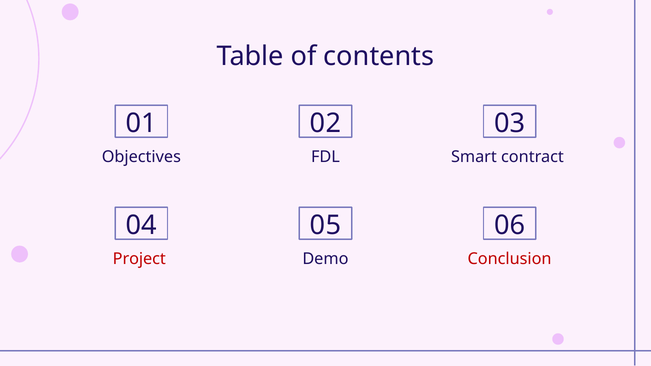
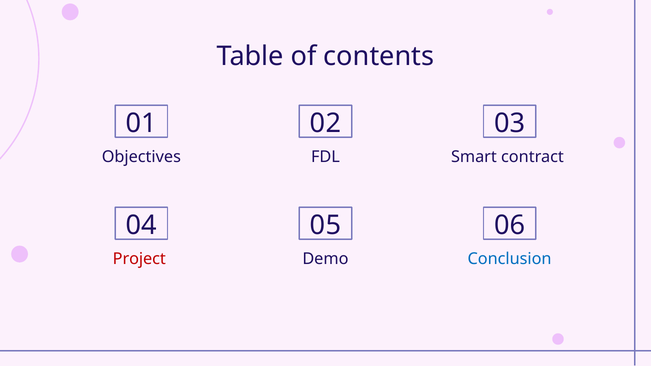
Conclusion colour: red -> blue
